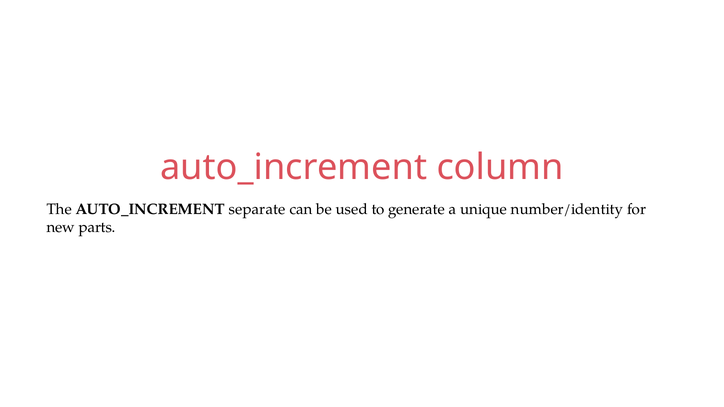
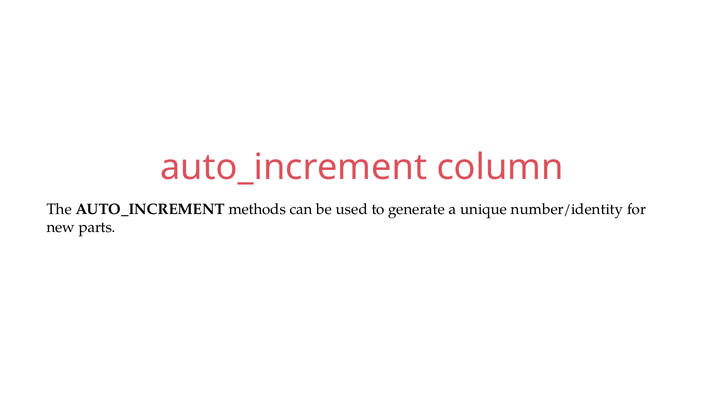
separate: separate -> methods
